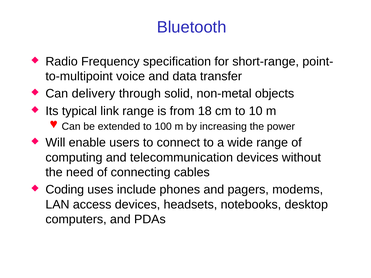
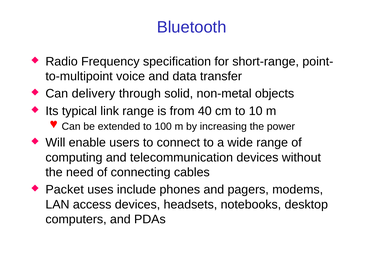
18: 18 -> 40
Coding: Coding -> Packet
